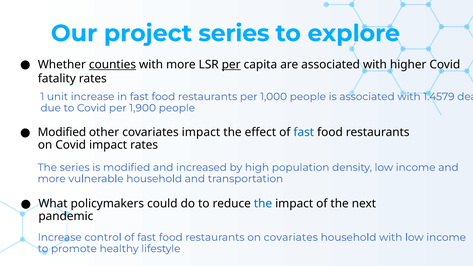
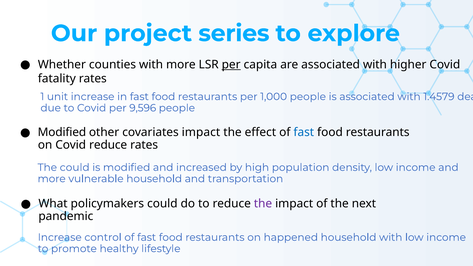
counties underline: present -> none
1,900: 1,900 -> 9,596
Covid impact: impact -> reduce
The series: series -> could
the at (263, 204) colour: blue -> purple
on covariates: covariates -> happened
